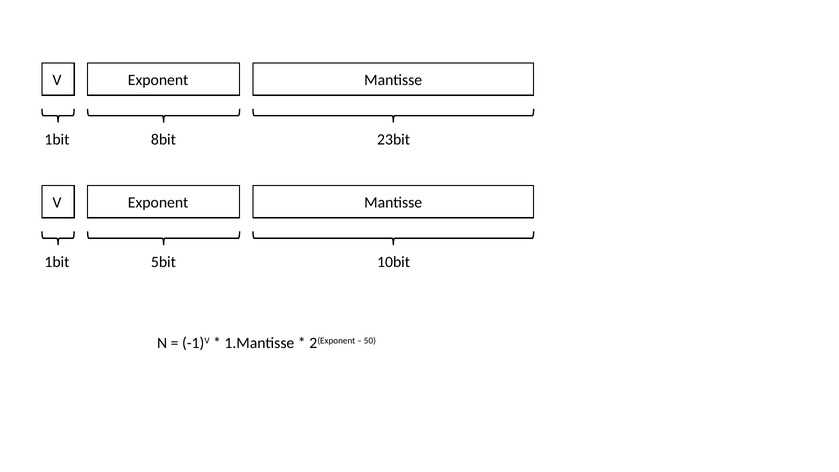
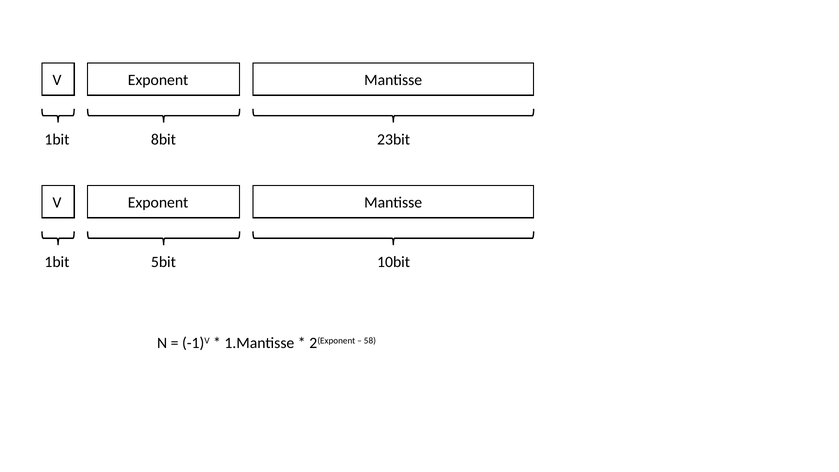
50: 50 -> 58
